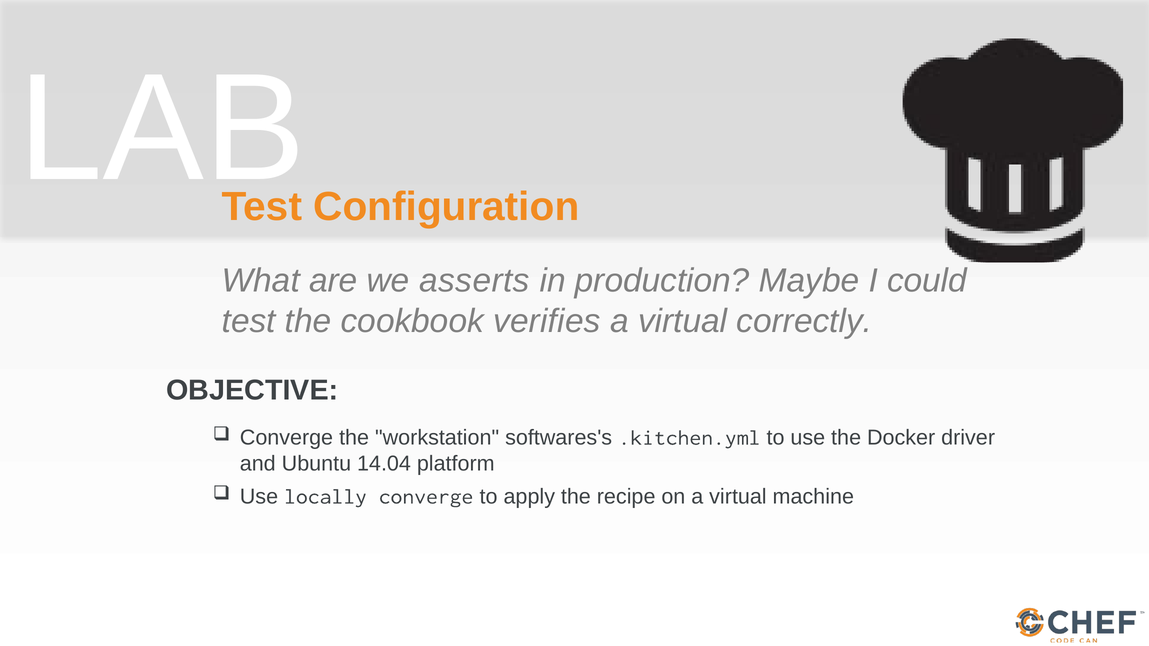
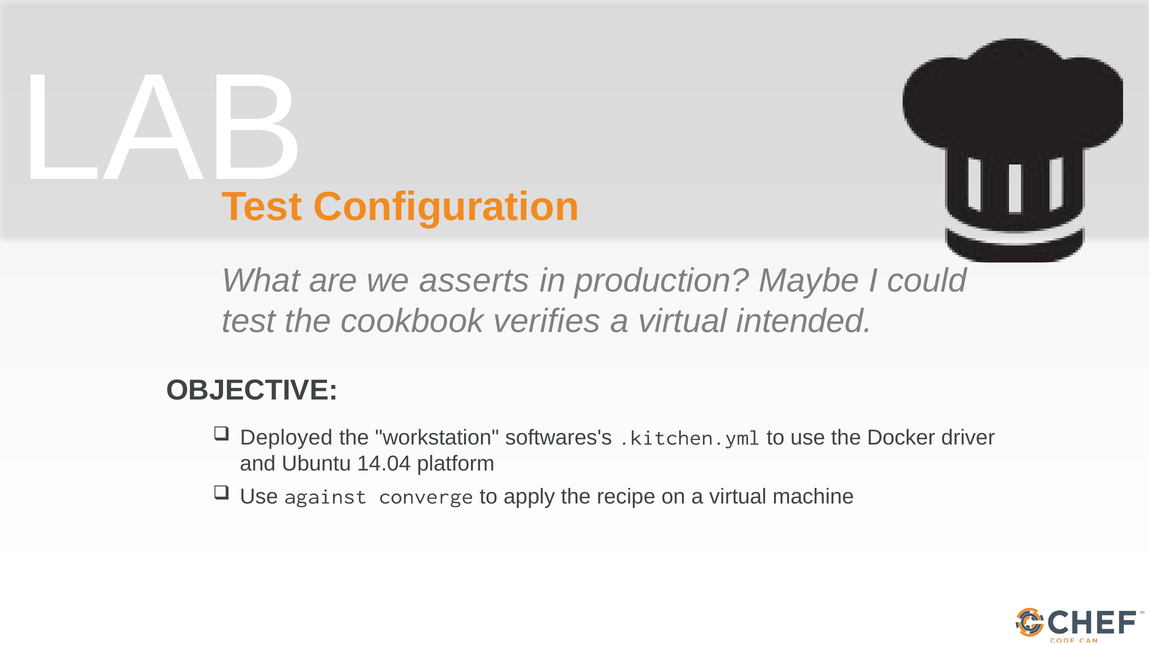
correctly: correctly -> intended
Converge at (286, 438): Converge -> Deployed
locally: locally -> against
